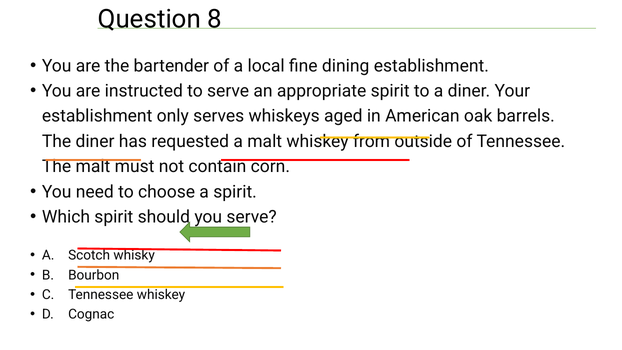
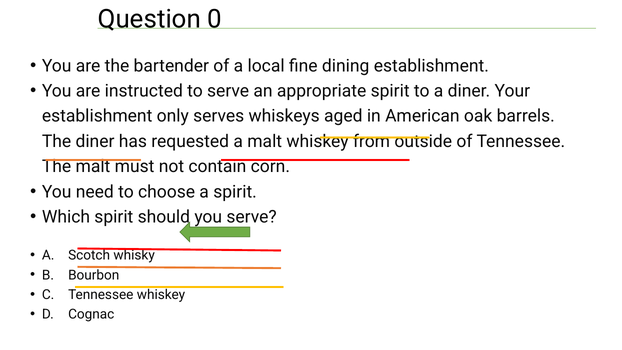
8: 8 -> 0
